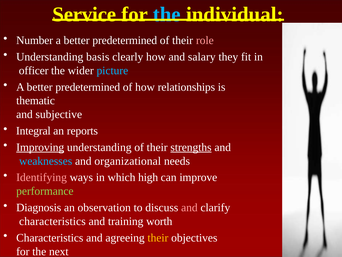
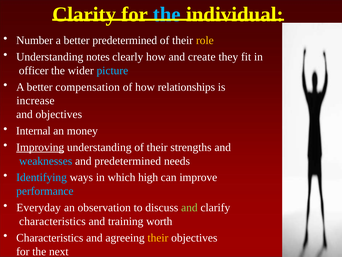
Service: Service -> Clarity
role colour: pink -> yellow
basis: basis -> notes
salary: salary -> create
predetermined at (88, 87): predetermined -> compensation
thematic: thematic -> increase
and subjective: subjective -> objectives
Integral: Integral -> Internal
reports: reports -> money
strengths underline: present -> none
and organizational: organizational -> predetermined
Identifying colour: pink -> light blue
performance colour: light green -> light blue
Diagnosis: Diagnosis -> Everyday
and at (189, 207) colour: pink -> light green
